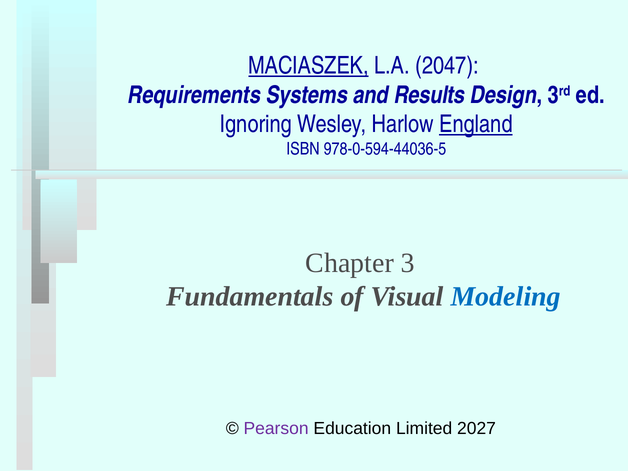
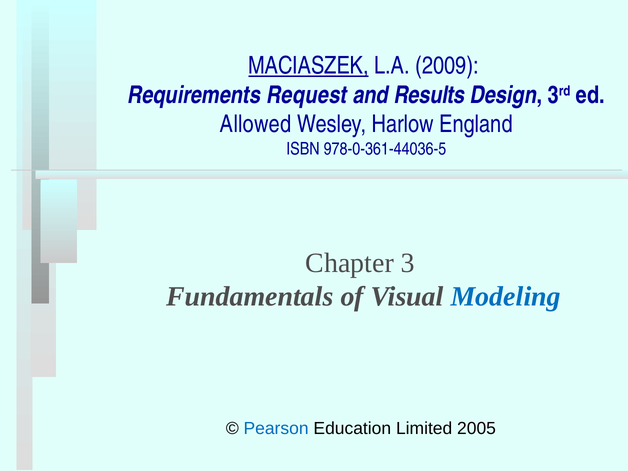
2047: 2047 -> 2009
Systems: Systems -> Request
Ignoring: Ignoring -> Allowed
England underline: present -> none
978-0-594-44036-5: 978-0-594-44036-5 -> 978-0-361-44036-5
Pearson colour: purple -> blue
2027: 2027 -> 2005
